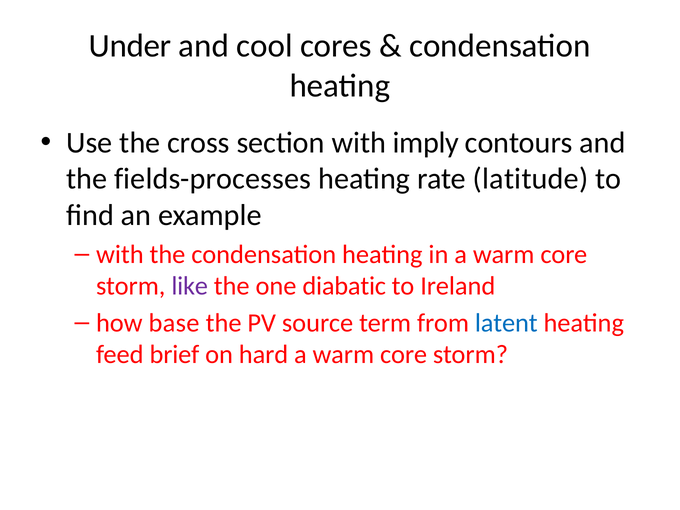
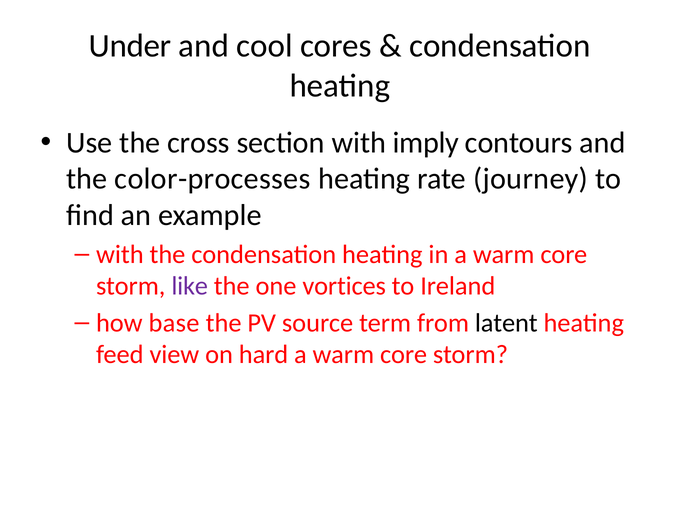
fields-processes: fields-processes -> color-processes
latitude: latitude -> journey
diabatic: diabatic -> vortices
latent colour: blue -> black
brief: brief -> view
